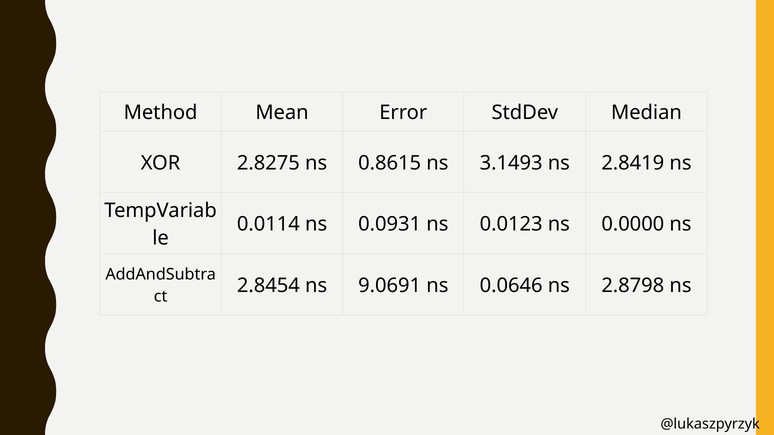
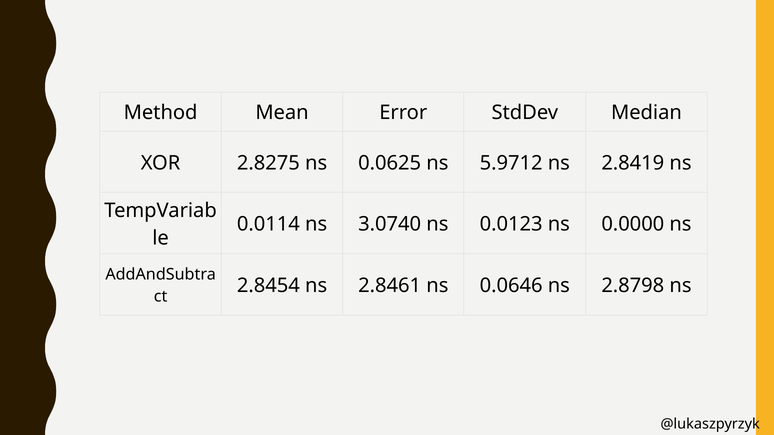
0.8615: 0.8615 -> 0.0625
3.1493: 3.1493 -> 5.9712
0.0931: 0.0931 -> 3.0740
9.0691: 9.0691 -> 2.8461
